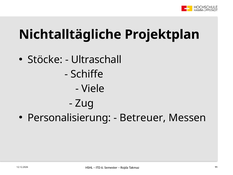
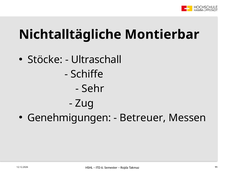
Projektplan: Projektplan -> Montierbar
Viele: Viele -> Sehr
Personalisierung: Personalisierung -> Genehmigungen
